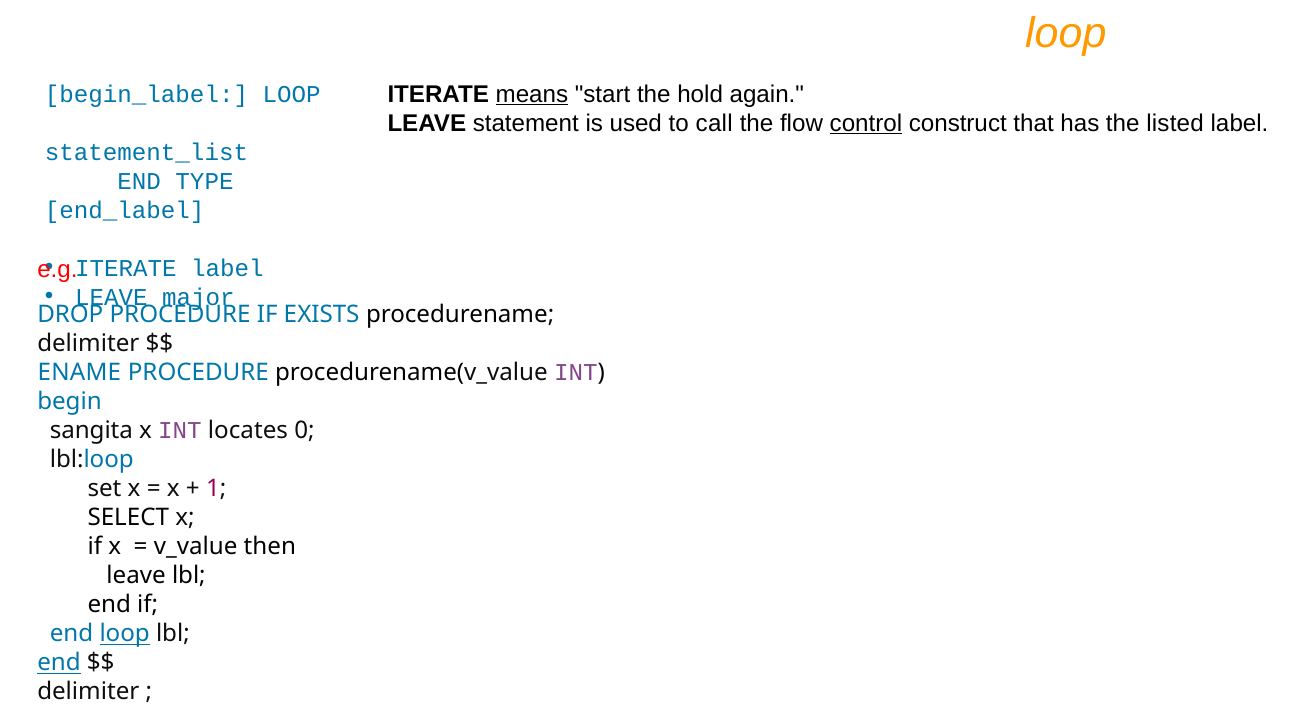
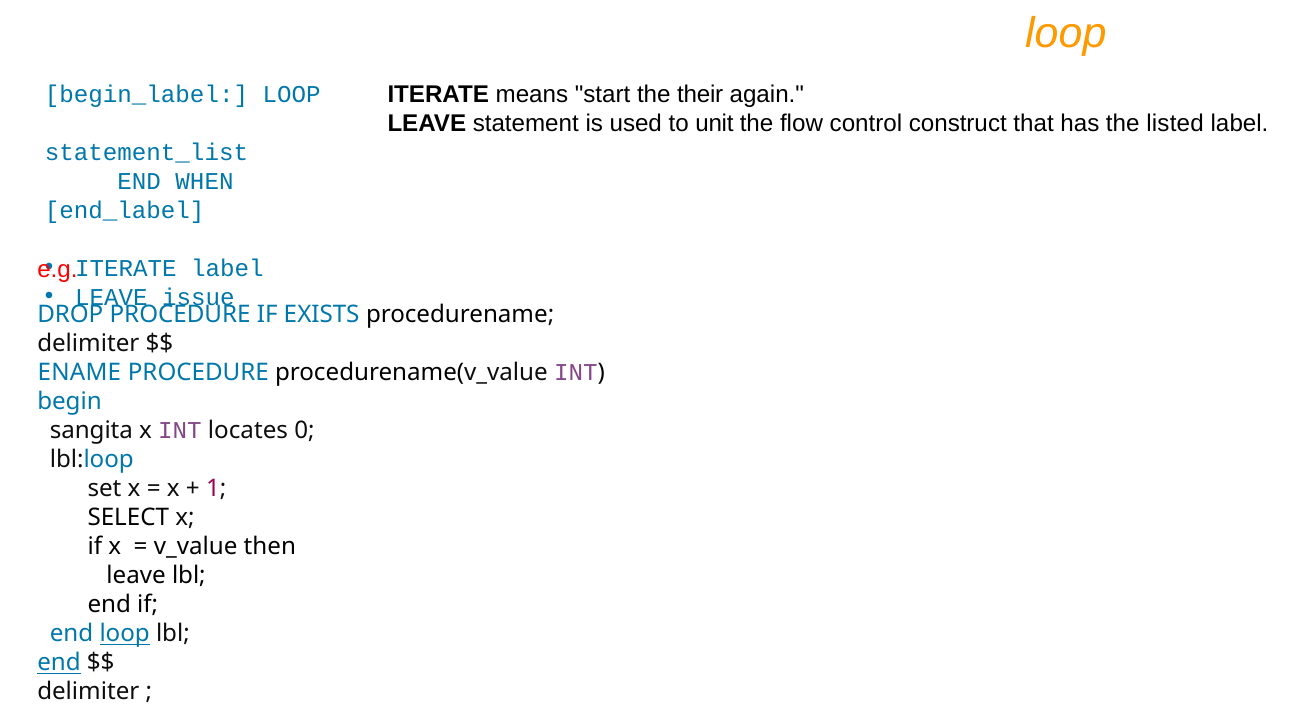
means underline: present -> none
hold: hold -> their
call: call -> unit
control underline: present -> none
TYPE: TYPE -> WHEN
major: major -> issue
